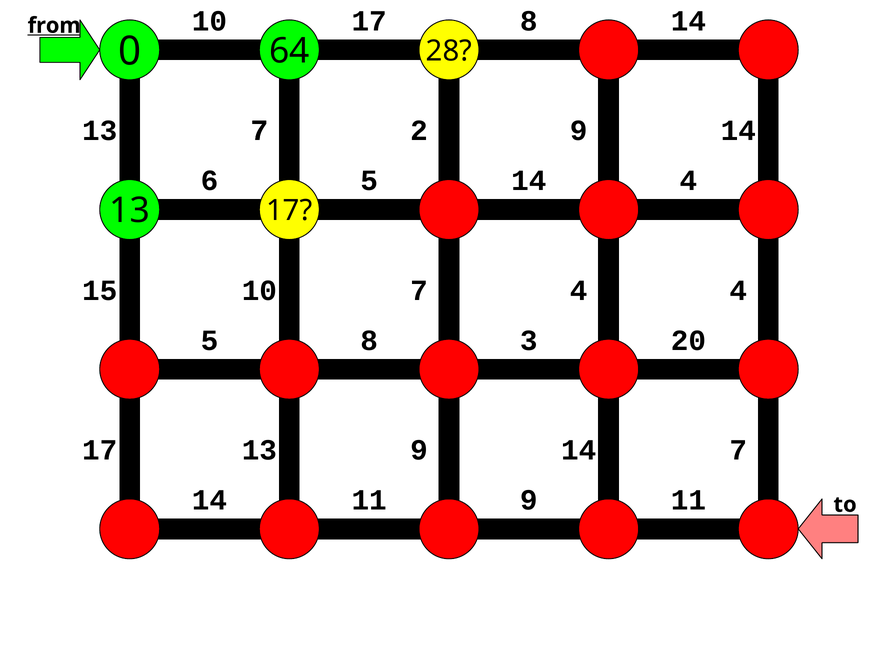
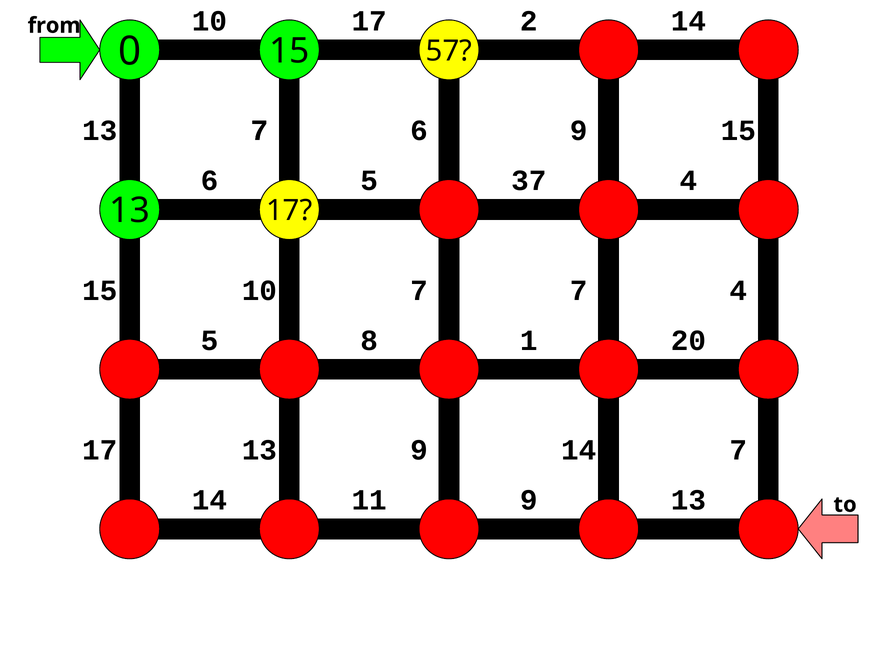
10 8: 8 -> 2
from underline: present -> none
0 64: 64 -> 15
28: 28 -> 57
2 at (419, 131): 2 -> 6
9 14: 14 -> 15
5 14: 14 -> 37
10 4: 4 -> 7
3: 3 -> 1
9 11: 11 -> 13
